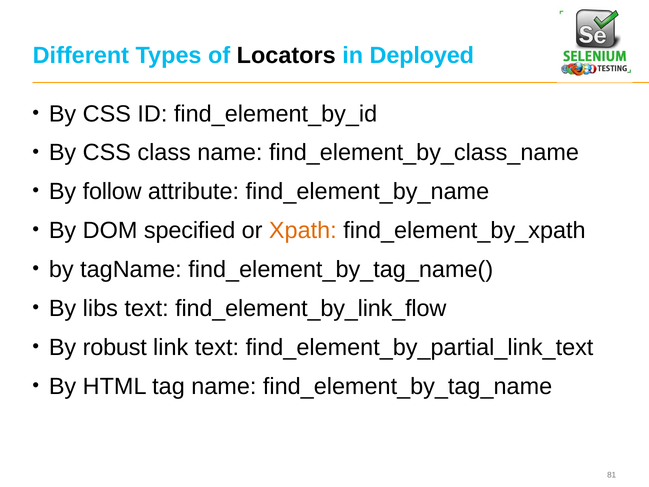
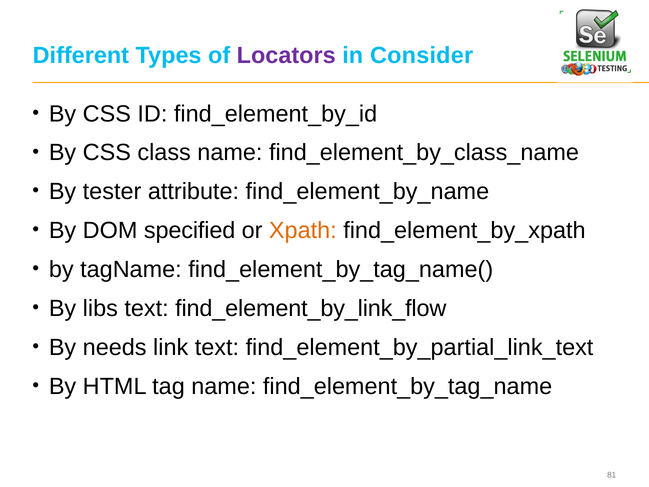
Locators colour: black -> purple
Deployed: Deployed -> Consider
follow: follow -> tester
robust: robust -> needs
